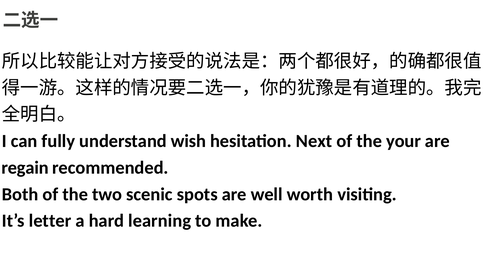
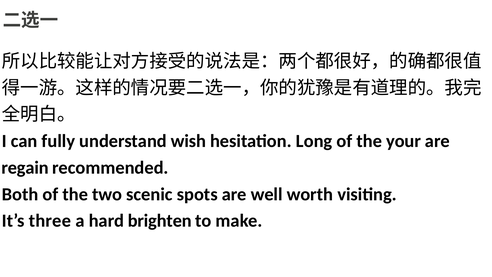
Next: Next -> Long
letter: letter -> three
learning: learning -> brighten
